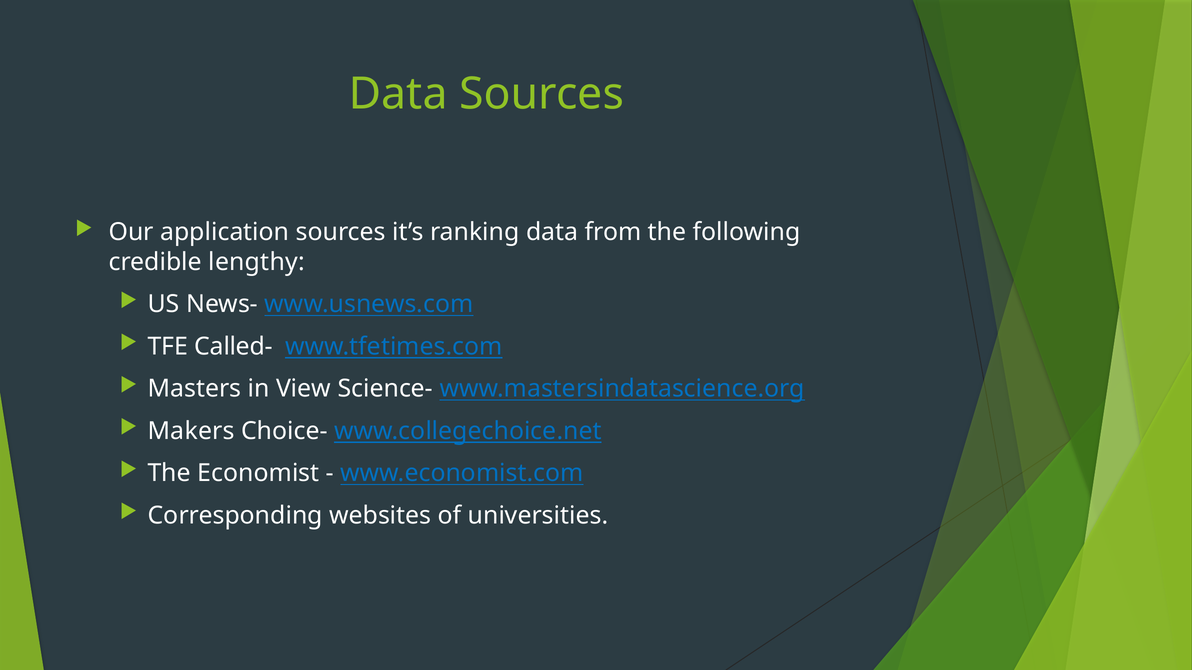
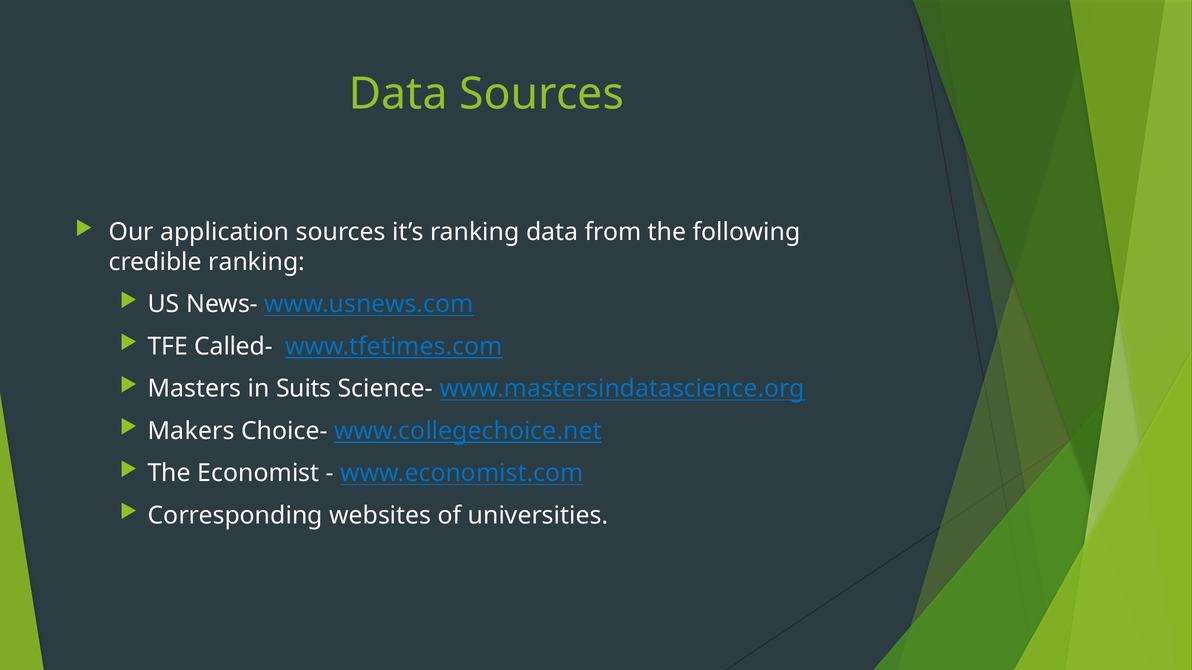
credible lengthy: lengthy -> ranking
View: View -> Suits
